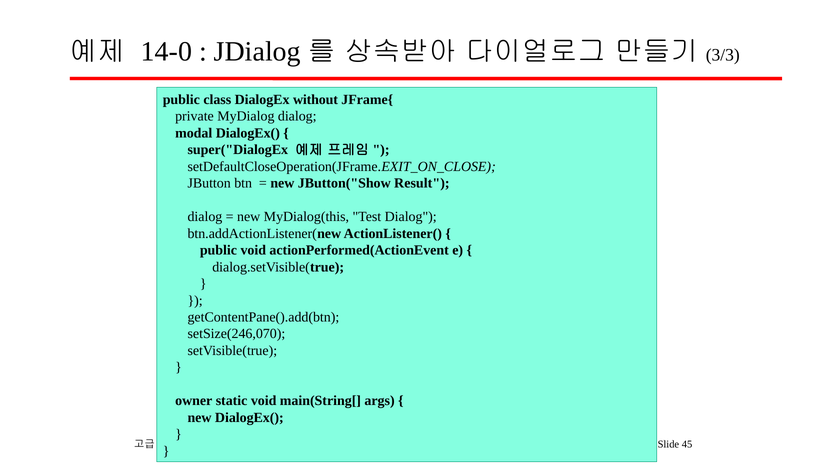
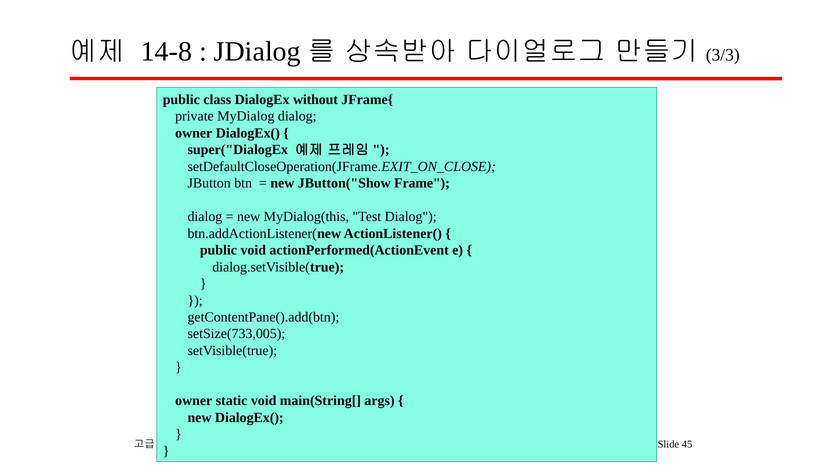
14-0: 14-0 -> 14-8
modal at (194, 133): modal -> owner
Result: Result -> Frame
setSize(246,070: setSize(246,070 -> setSize(733,005
